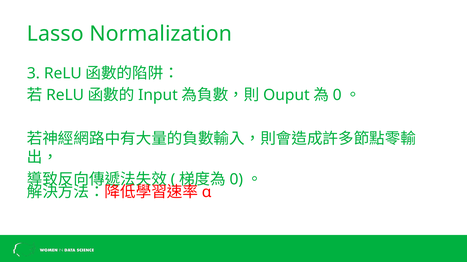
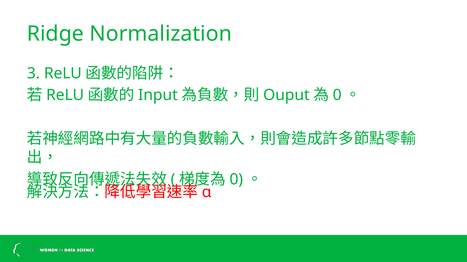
Lasso: Lasso -> Ridge
